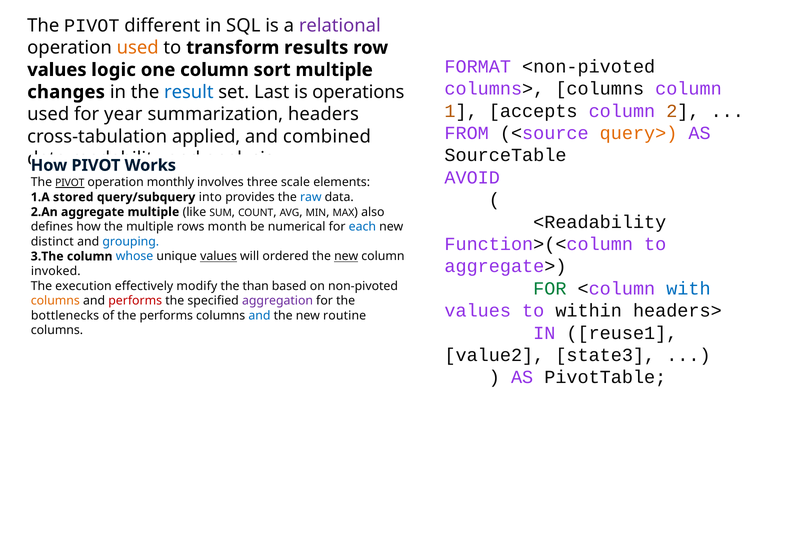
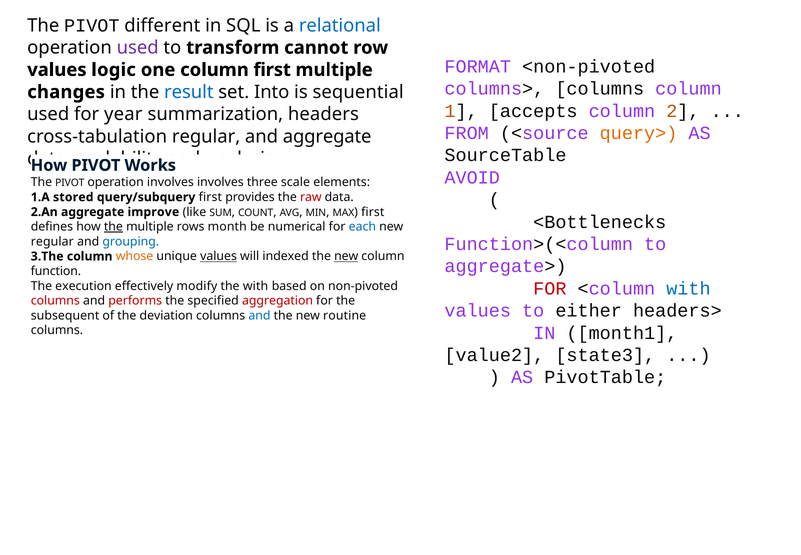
relational colour: purple -> blue
used at (138, 48) colour: orange -> purple
results: results -> cannot
column sort: sort -> first
Last: Last -> Into
operations: operations -> sequential
cross-tabulation applied: applied -> regular
and combined: combined -> aggregate
PIVOT at (70, 183) underline: present -> none
operation monthly: monthly -> involves
query/subquery into: into -> first
raw colour: blue -> red
aggregate multiple: multiple -> improve
MAX also: also -> first
<Readability: <Readability -> <Bottlenecks
the at (113, 227) underline: none -> present
distinct at (52, 241): distinct -> regular
whose colour: blue -> orange
ordered: ordered -> indexed
invoked: invoked -> function
FOR at (550, 288) colour: green -> red
the than: than -> with
columns at (55, 301) colour: orange -> red
aggregation colour: purple -> red
within: within -> either
bottlenecks: bottlenecks -> subsequent
the performs: performs -> deviation
reuse1: reuse1 -> month1
